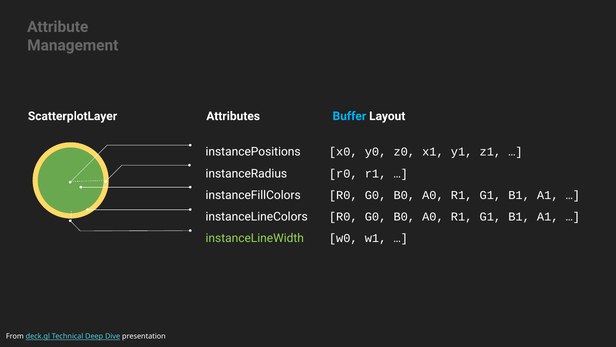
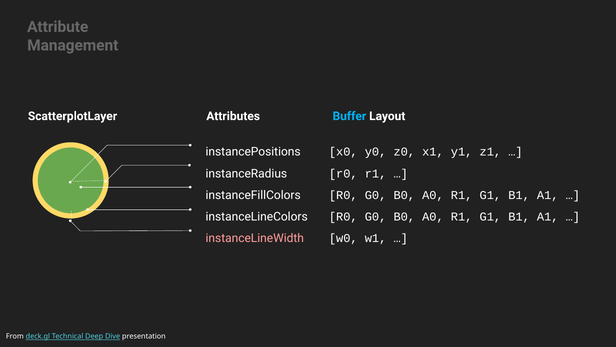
instanceLineWidth colour: light green -> pink
